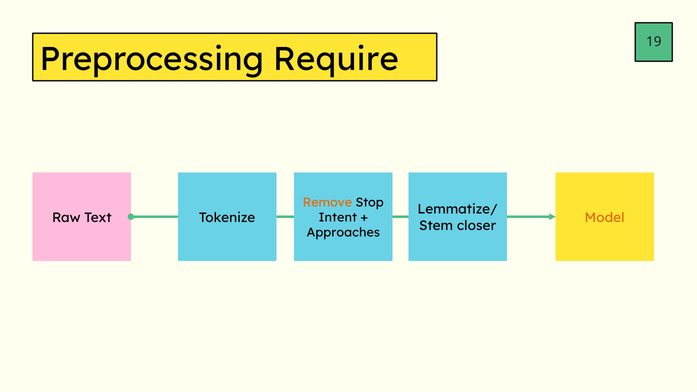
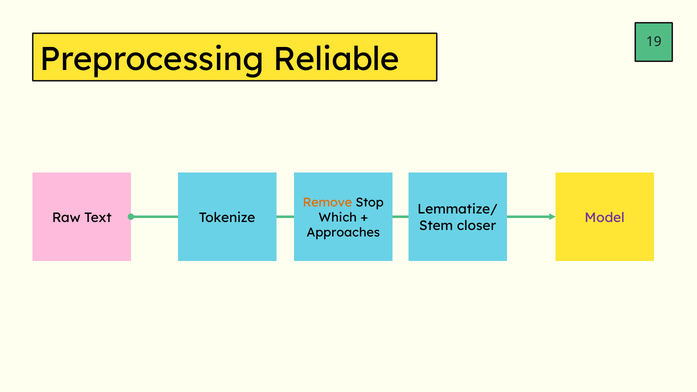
Require: Require -> Reliable
Model colour: orange -> purple
Intent: Intent -> Which
